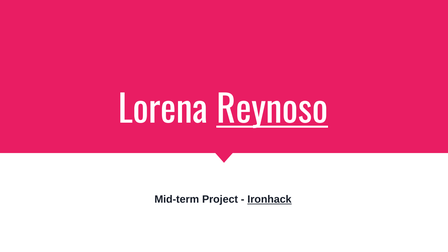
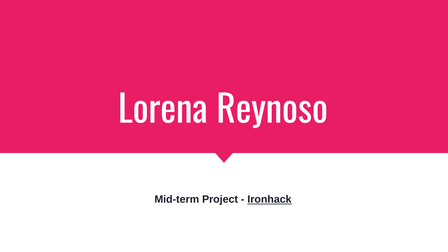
Reynoso underline: present -> none
